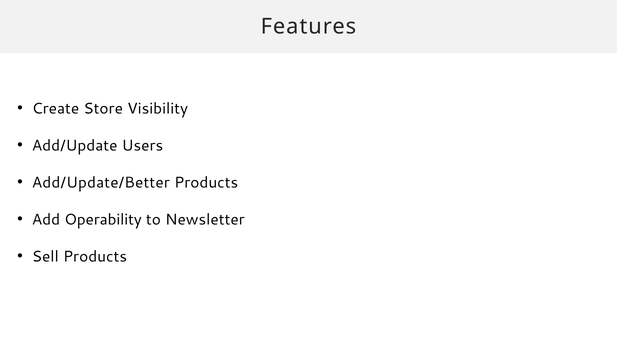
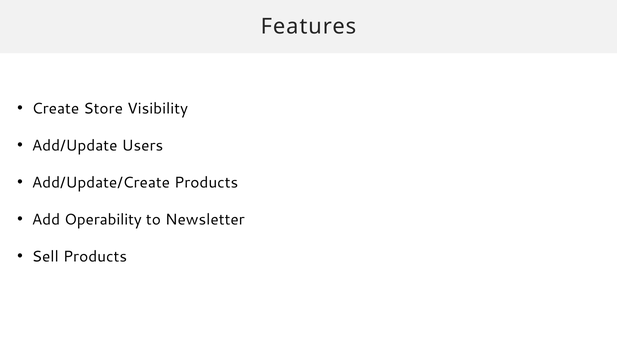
Add/Update/Better: Add/Update/Better -> Add/Update/Create
